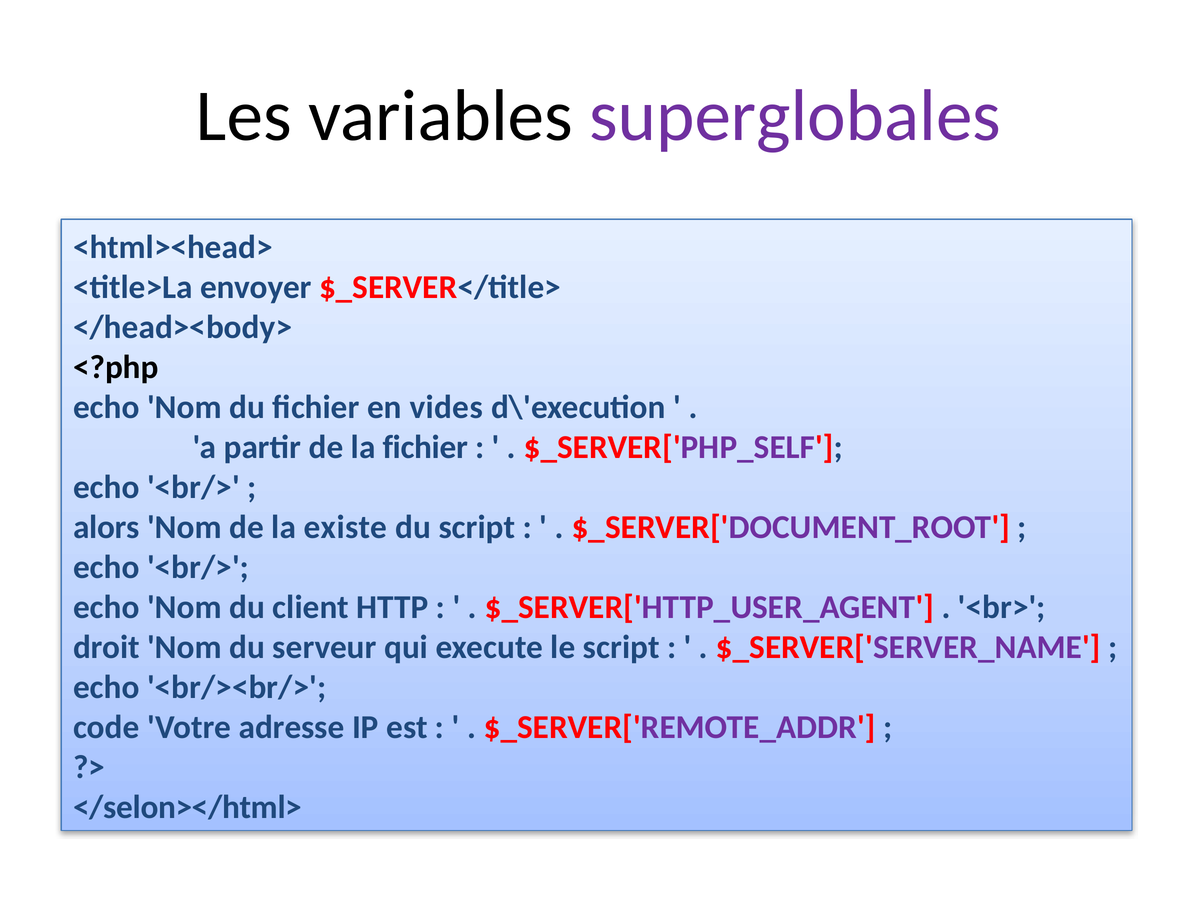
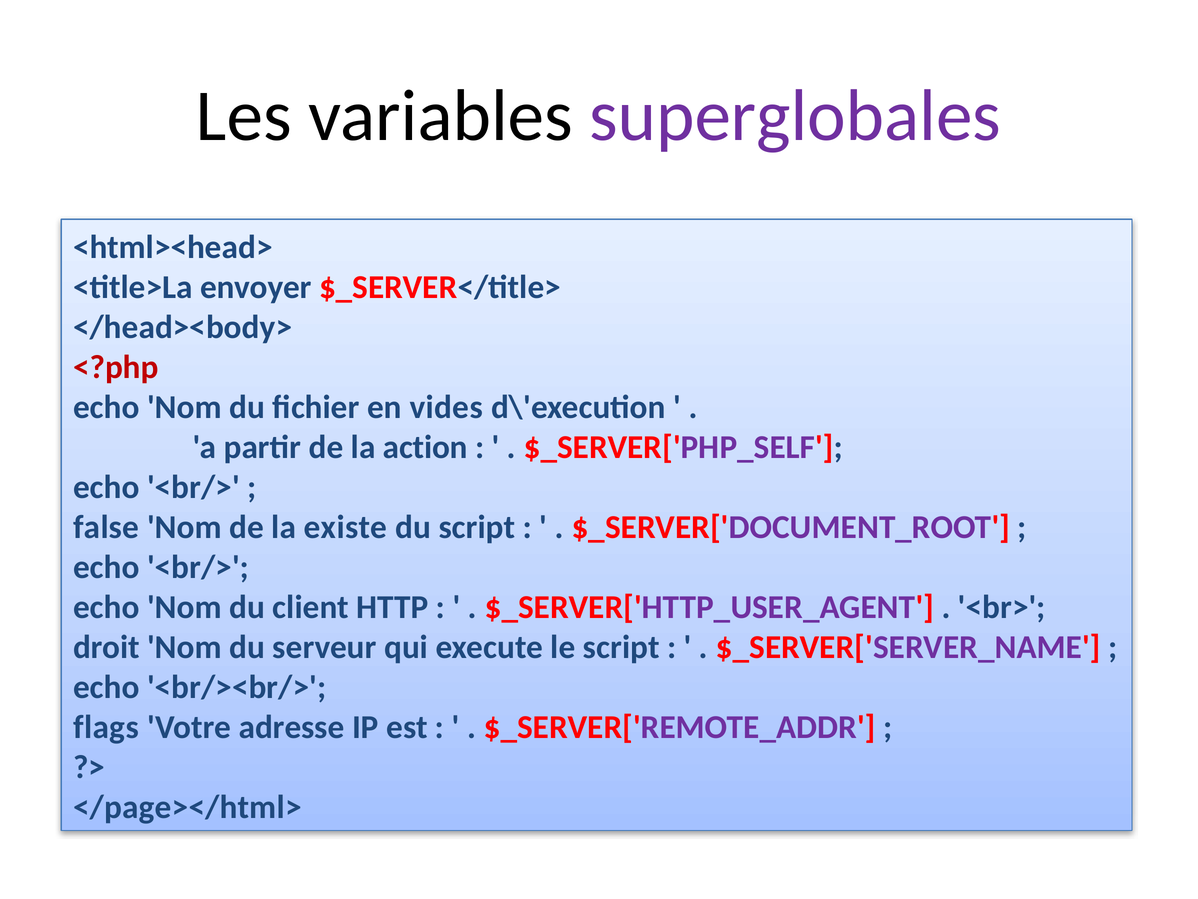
<?php colour: black -> red
la fichier: fichier -> action
alors: alors -> false
code: code -> flags
</selon></html>: </selon></html> -> </page></html>
